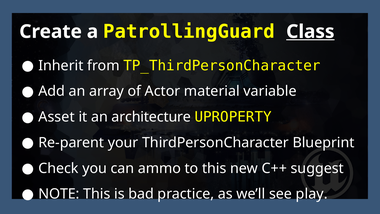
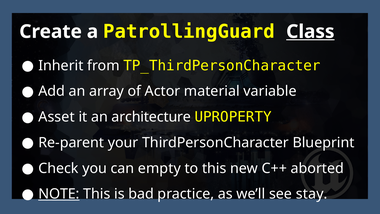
ammo: ammo -> empty
suggest: suggest -> aborted
NOTE underline: none -> present
play: play -> stay
